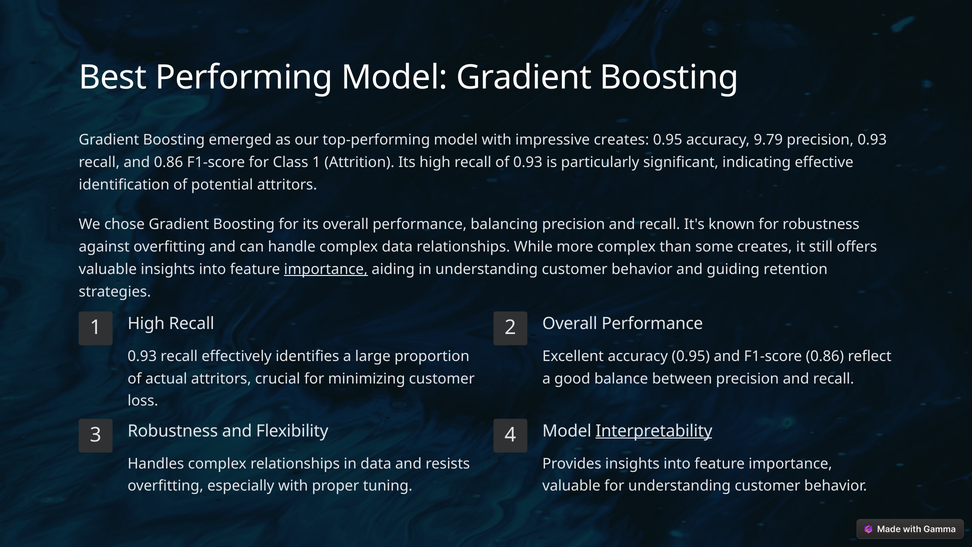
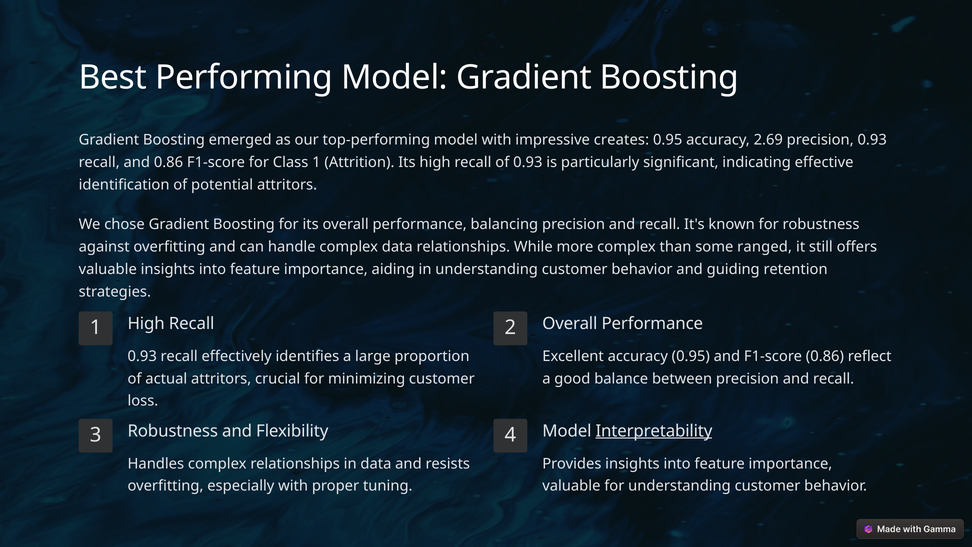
9.79: 9.79 -> 2.69
some creates: creates -> ranged
importance at (326, 269) underline: present -> none
